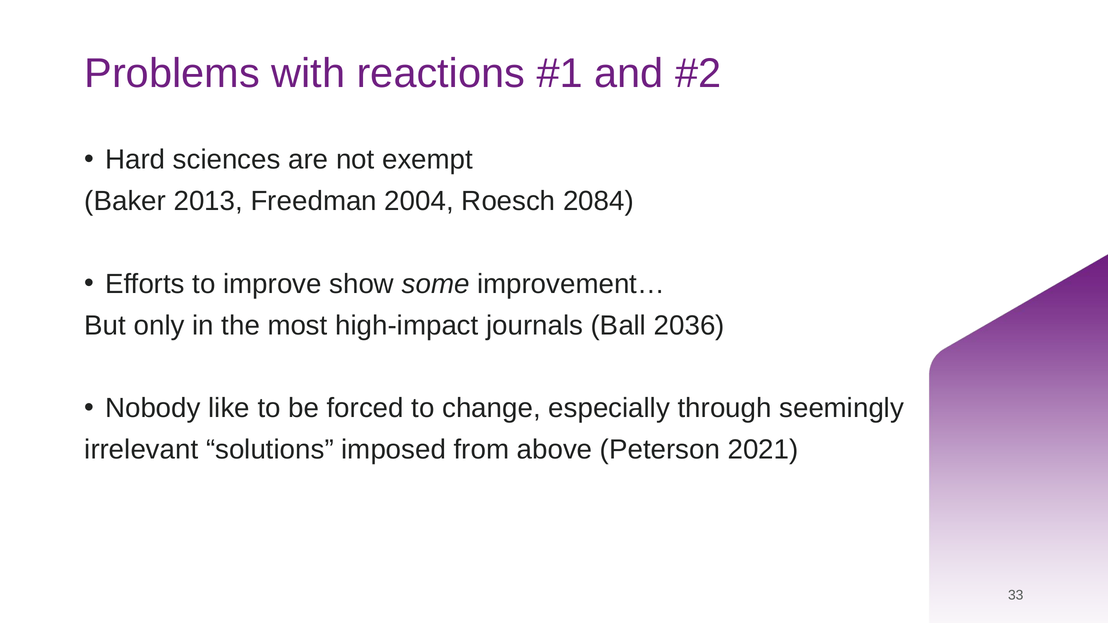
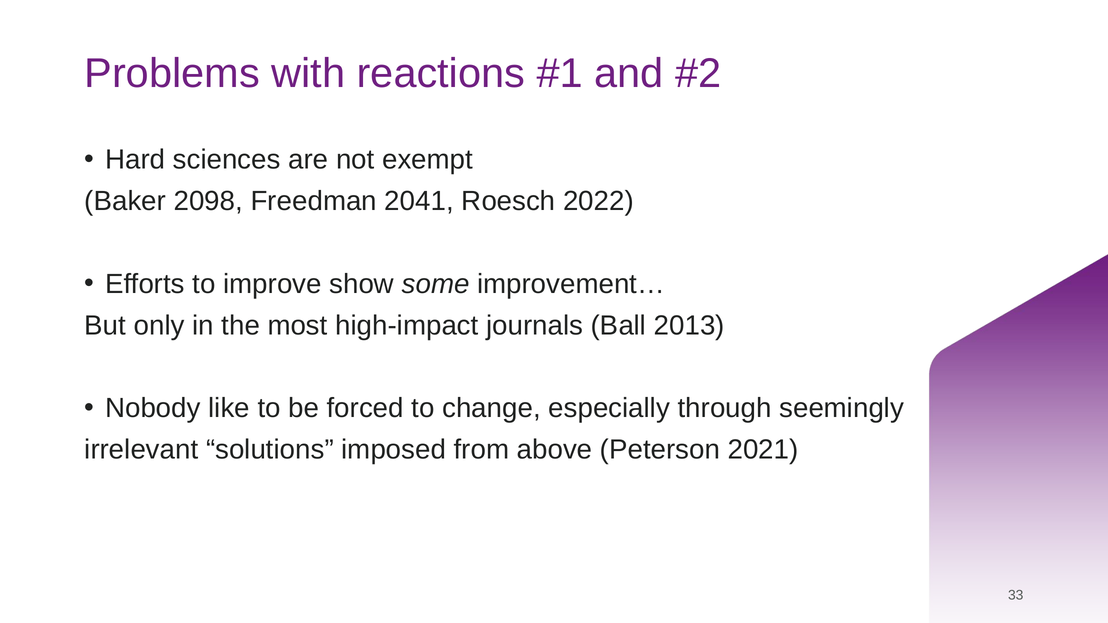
2013: 2013 -> 2098
2004: 2004 -> 2041
2084: 2084 -> 2022
2036: 2036 -> 2013
